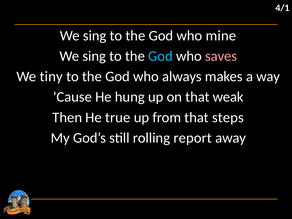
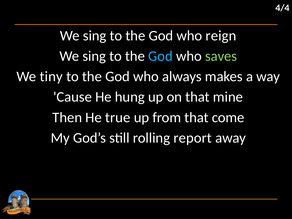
4/1: 4/1 -> 4/4
mine: mine -> reign
saves colour: pink -> light green
weak: weak -> mine
steps: steps -> come
